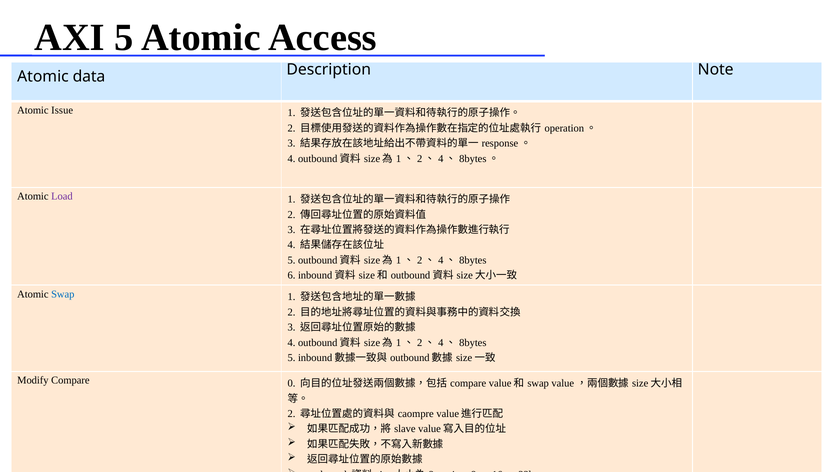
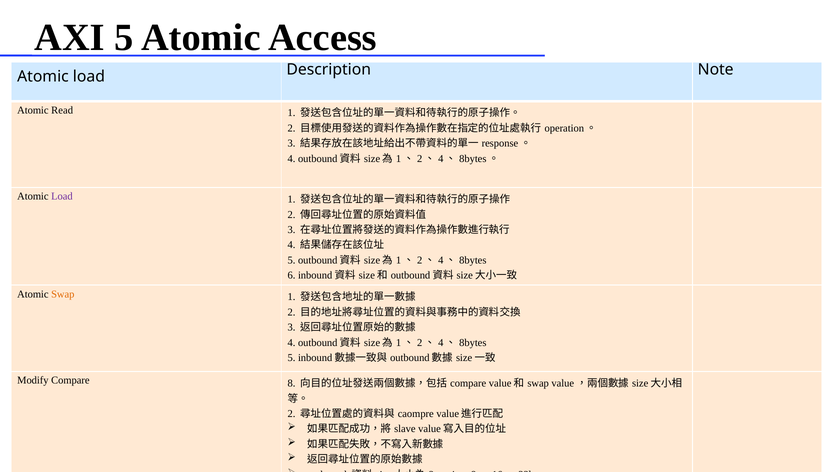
data at (89, 77): data -> load
Issue: Issue -> Read
Swap at (63, 294) colour: blue -> orange
0: 0 -> 8
